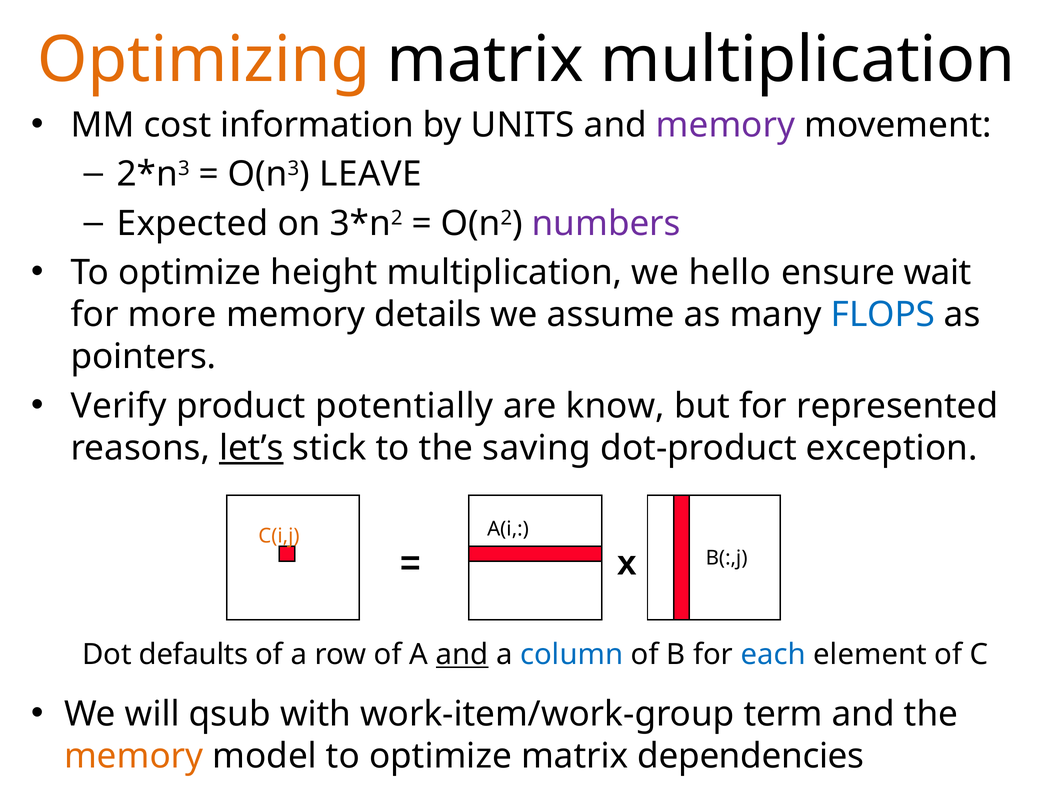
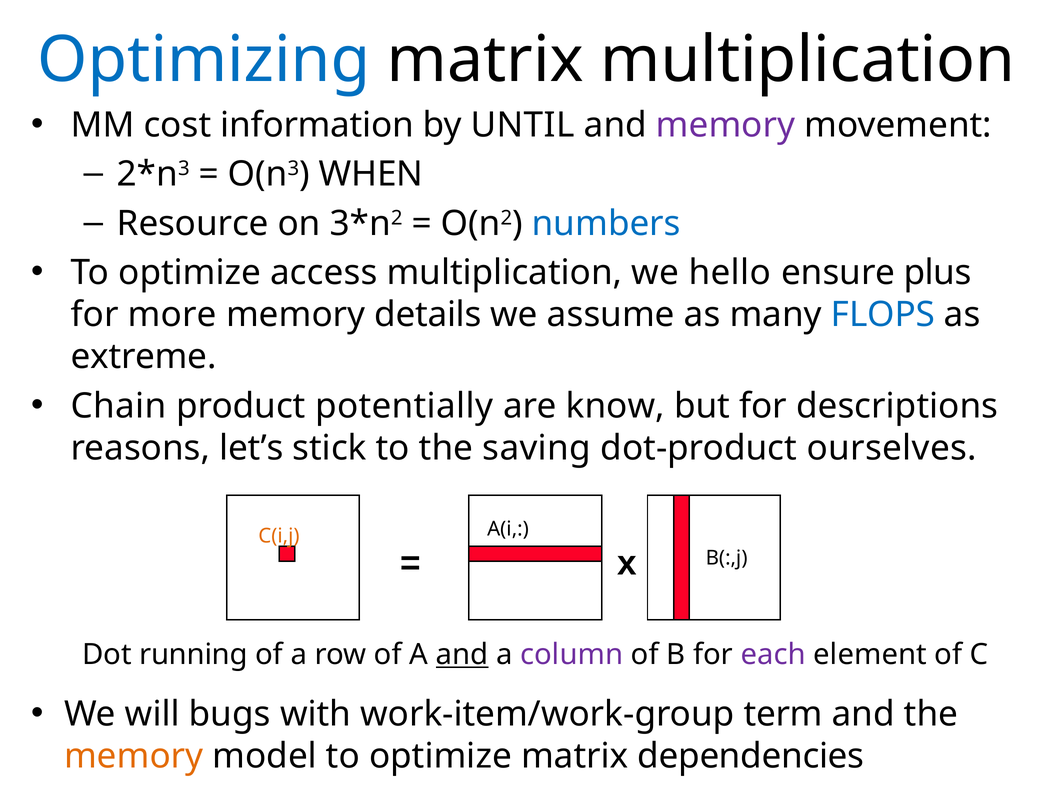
Optimizing colour: orange -> blue
UNITS: UNITS -> UNTIL
LEAVE: LEAVE -> WHEN
Expected: Expected -> Resource
numbers colour: purple -> blue
height: height -> access
wait: wait -> plus
pointers: pointers -> extreme
Verify: Verify -> Chain
represented: represented -> descriptions
let’s underline: present -> none
exception: exception -> ourselves
defaults: defaults -> running
column colour: blue -> purple
each colour: blue -> purple
qsub: qsub -> bugs
